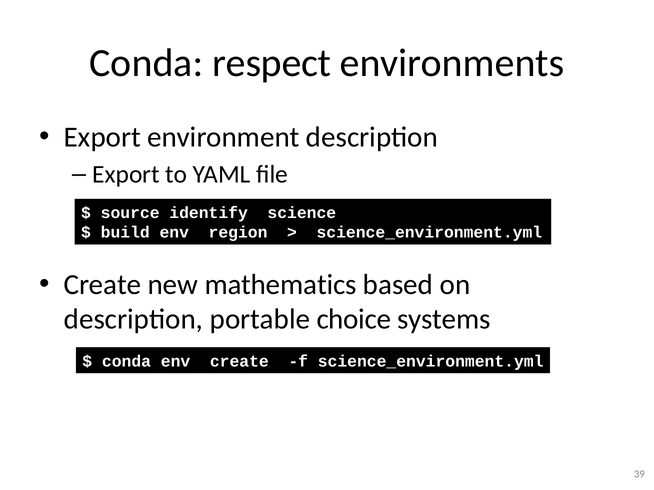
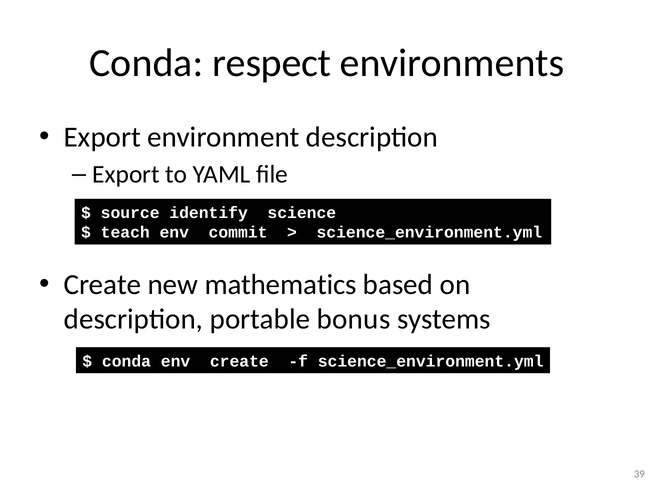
build: build -> teach
region: region -> commit
choice: choice -> bonus
